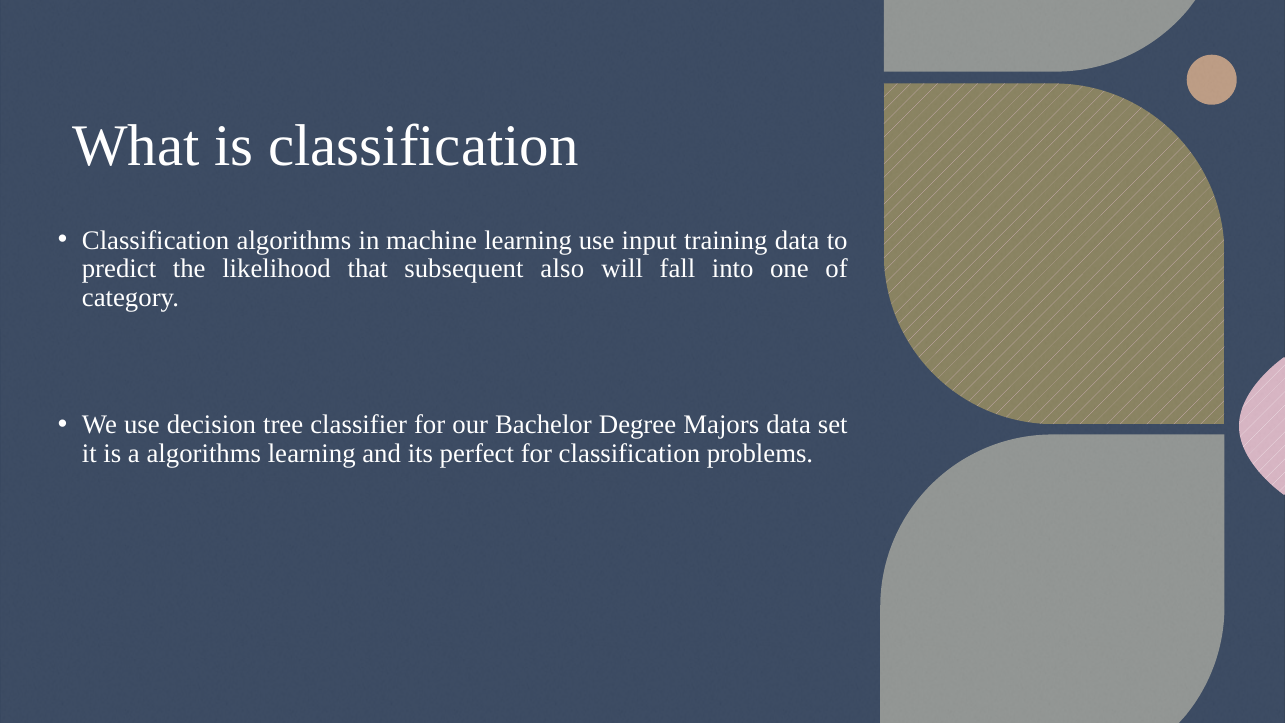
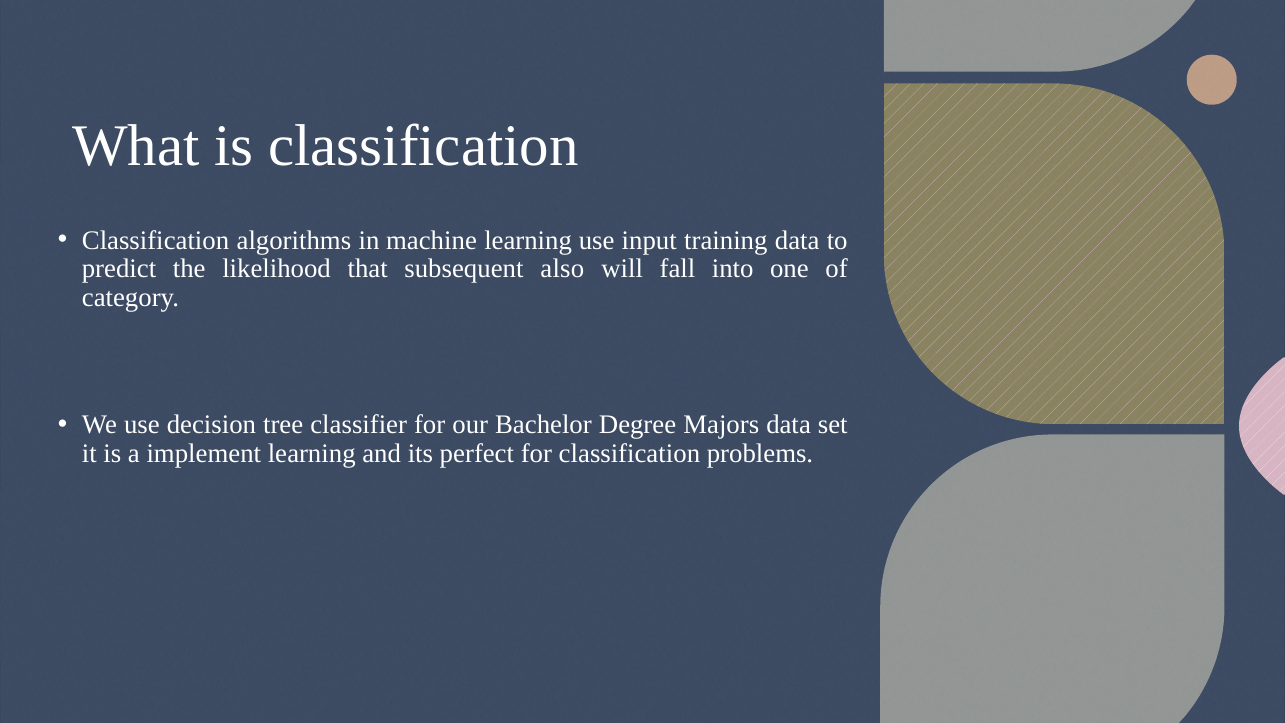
a algorithms: algorithms -> implement
